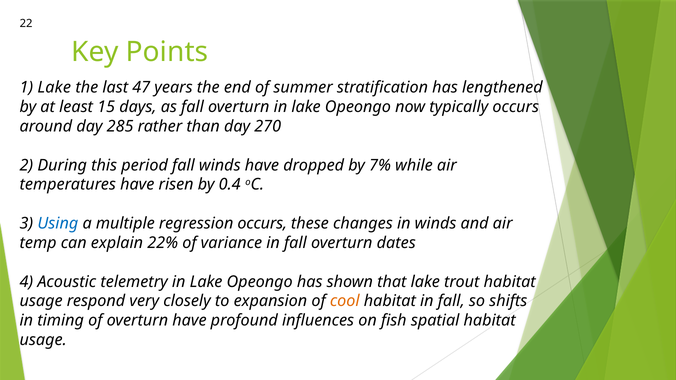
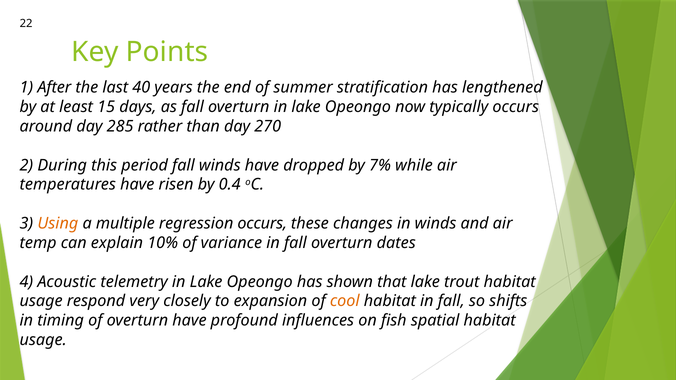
1 Lake: Lake -> After
47: 47 -> 40
Using colour: blue -> orange
22%: 22% -> 10%
